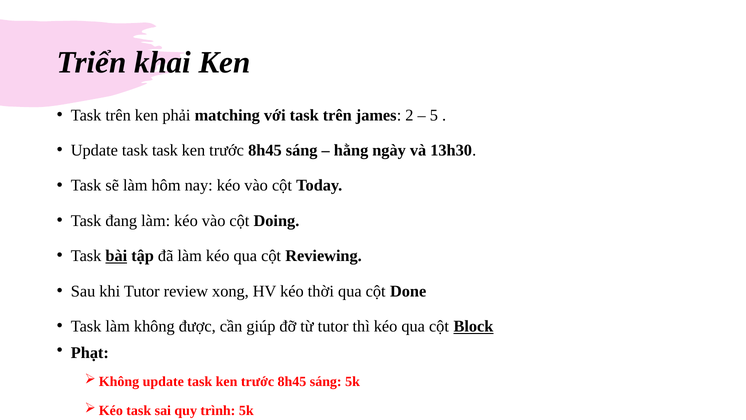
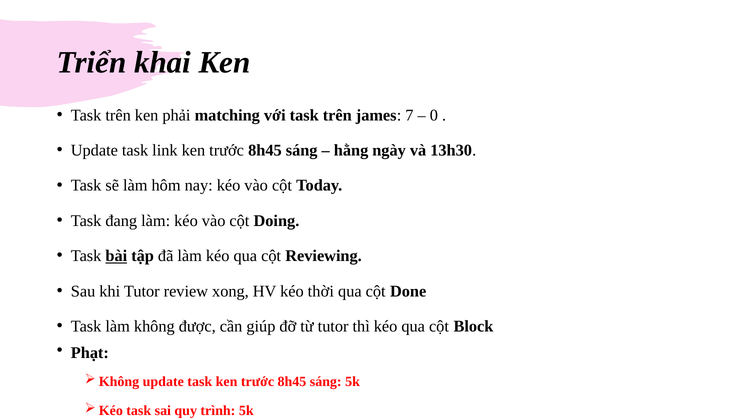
2: 2 -> 7
5: 5 -> 0
task task: task -> link
Block underline: present -> none
